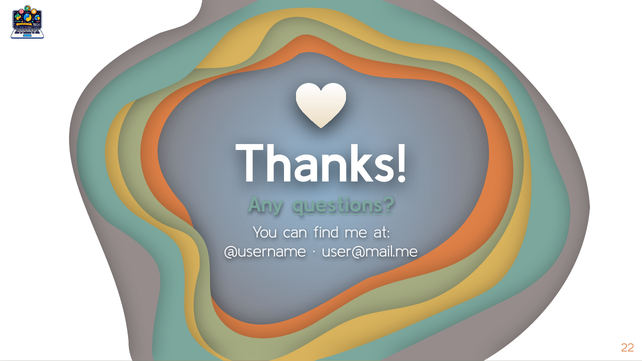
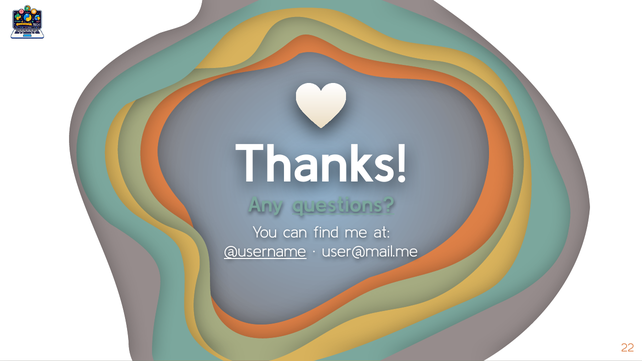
@username underline: none -> present
